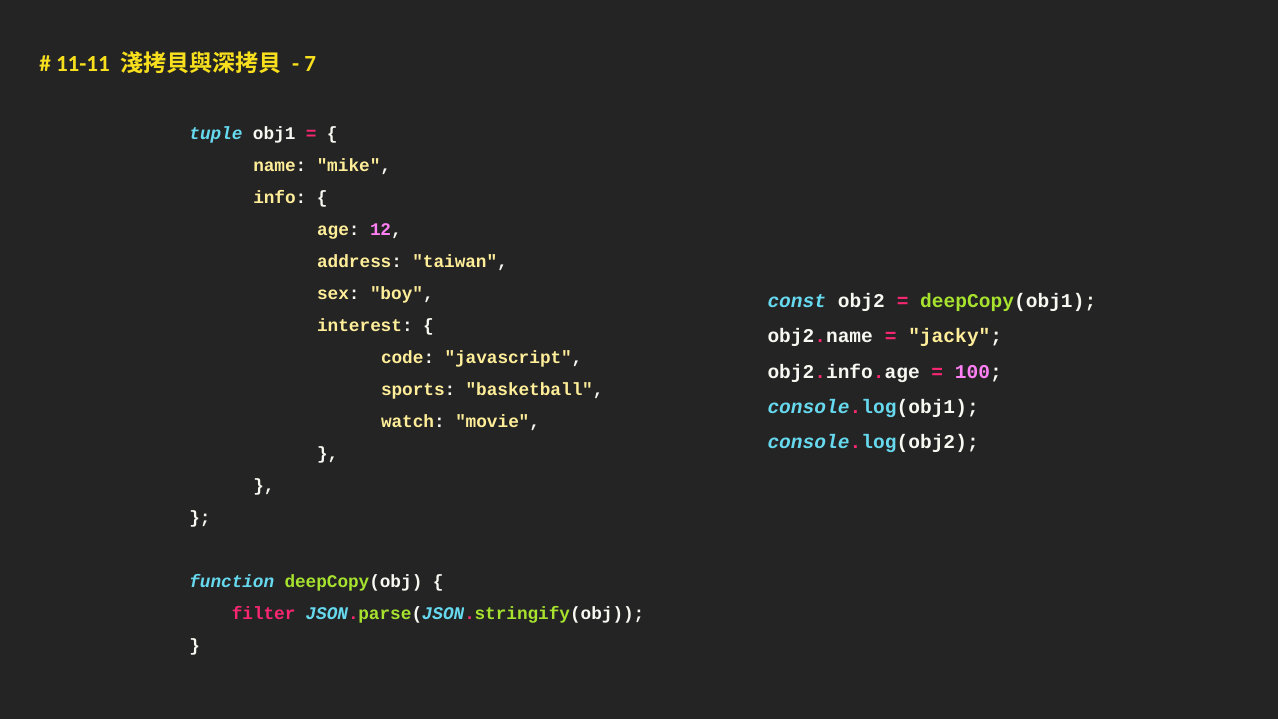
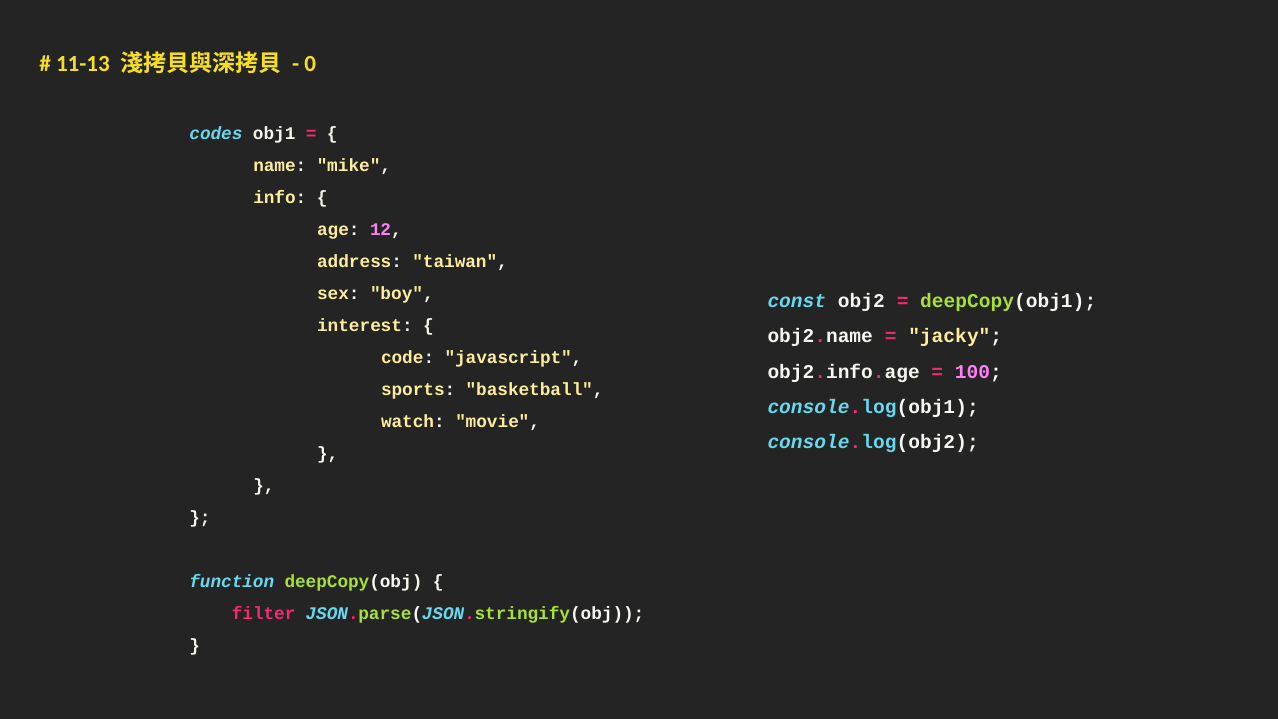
11-11: 11-11 -> 11-13
7: 7 -> 0
tuple: tuple -> codes
